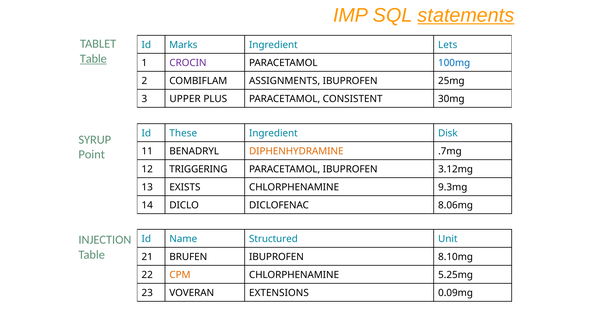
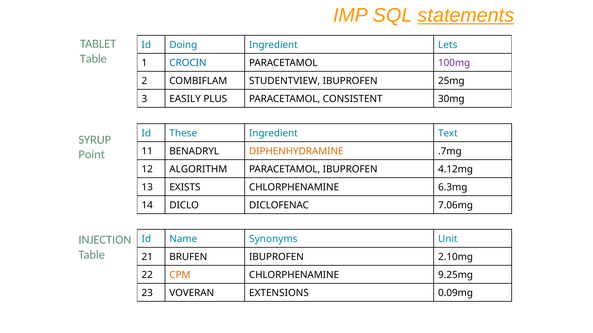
Marks: Marks -> Doing
Table at (93, 59) underline: present -> none
CROCIN colour: purple -> blue
100mg colour: blue -> purple
ASSIGNMENTS: ASSIGNMENTS -> STUDENTVIEW
UPPER: UPPER -> EASILY
Disk: Disk -> Text
TRIGGERING: TRIGGERING -> ALGORITHM
3.12mg: 3.12mg -> 4.12mg
9.3mg: 9.3mg -> 6.3mg
8.06mg: 8.06mg -> 7.06mg
Structured: Structured -> Synonyms
8.10mg: 8.10mg -> 2.10mg
5.25mg: 5.25mg -> 9.25mg
